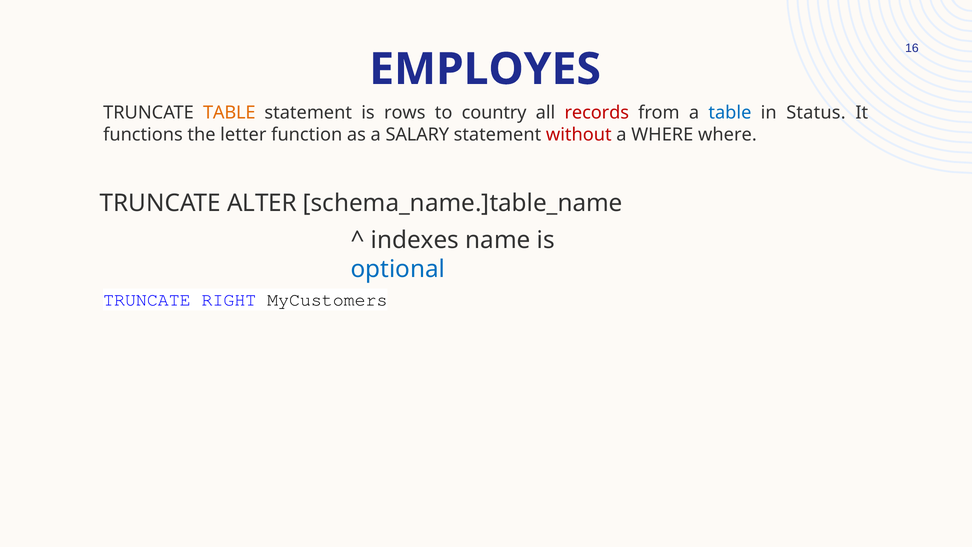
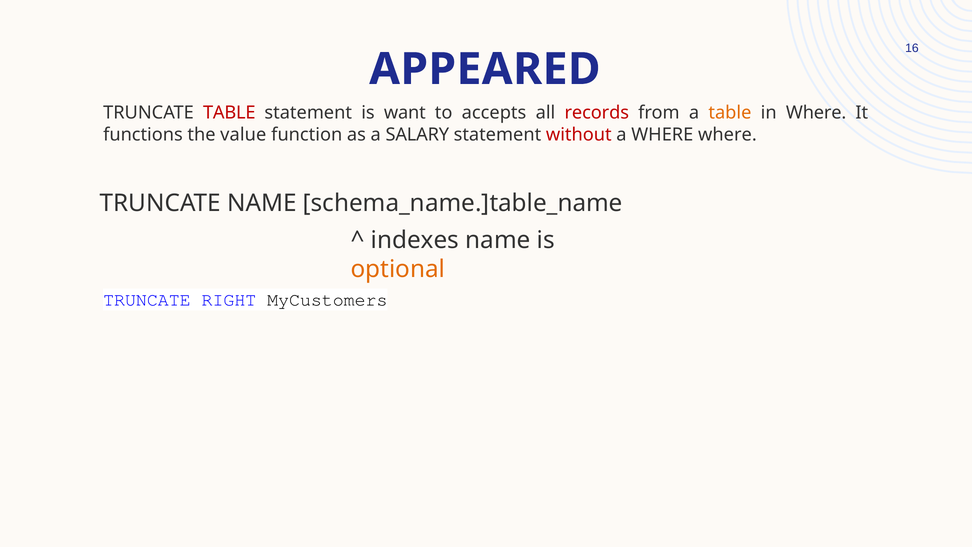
EMPLOYES: EMPLOYES -> APPEARED
TABLE at (229, 113) colour: orange -> red
rows: rows -> want
country: country -> accepts
table at (730, 113) colour: blue -> orange
in Status: Status -> Where
letter: letter -> value
TRUNCATE ALTER: ALTER -> NAME
optional colour: blue -> orange
